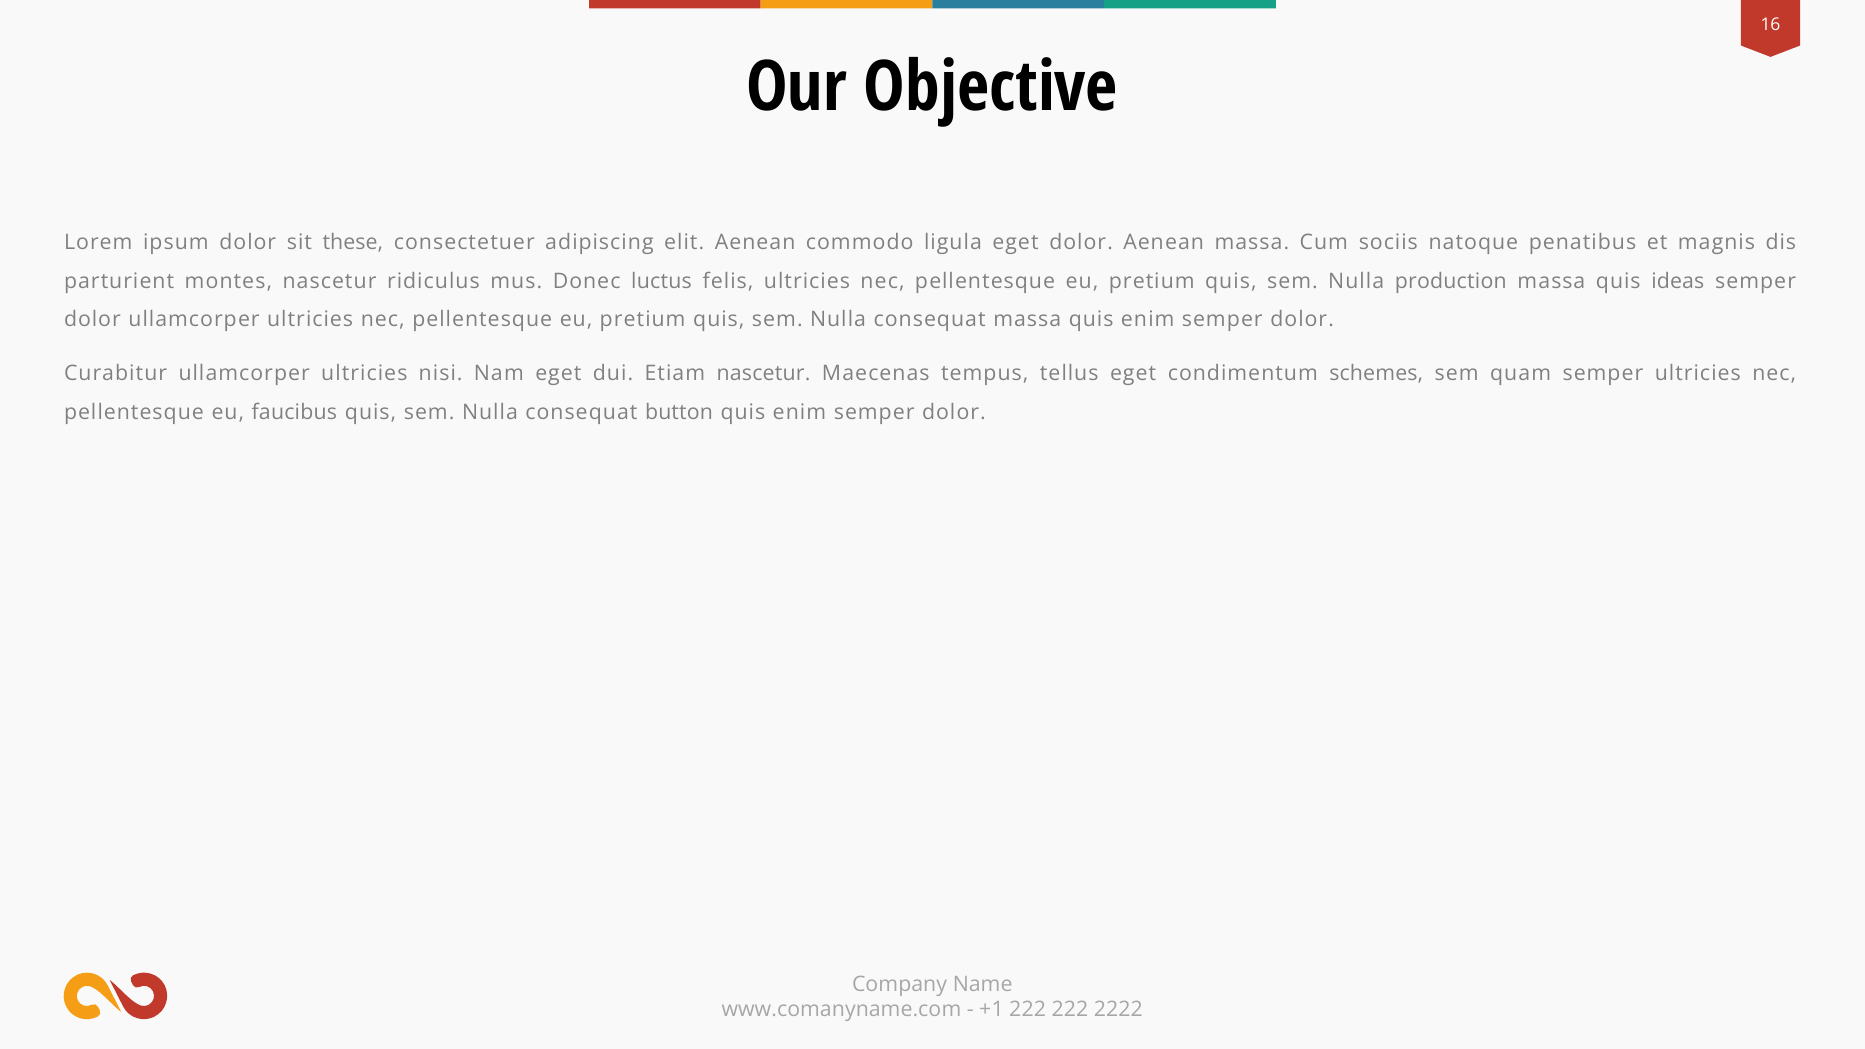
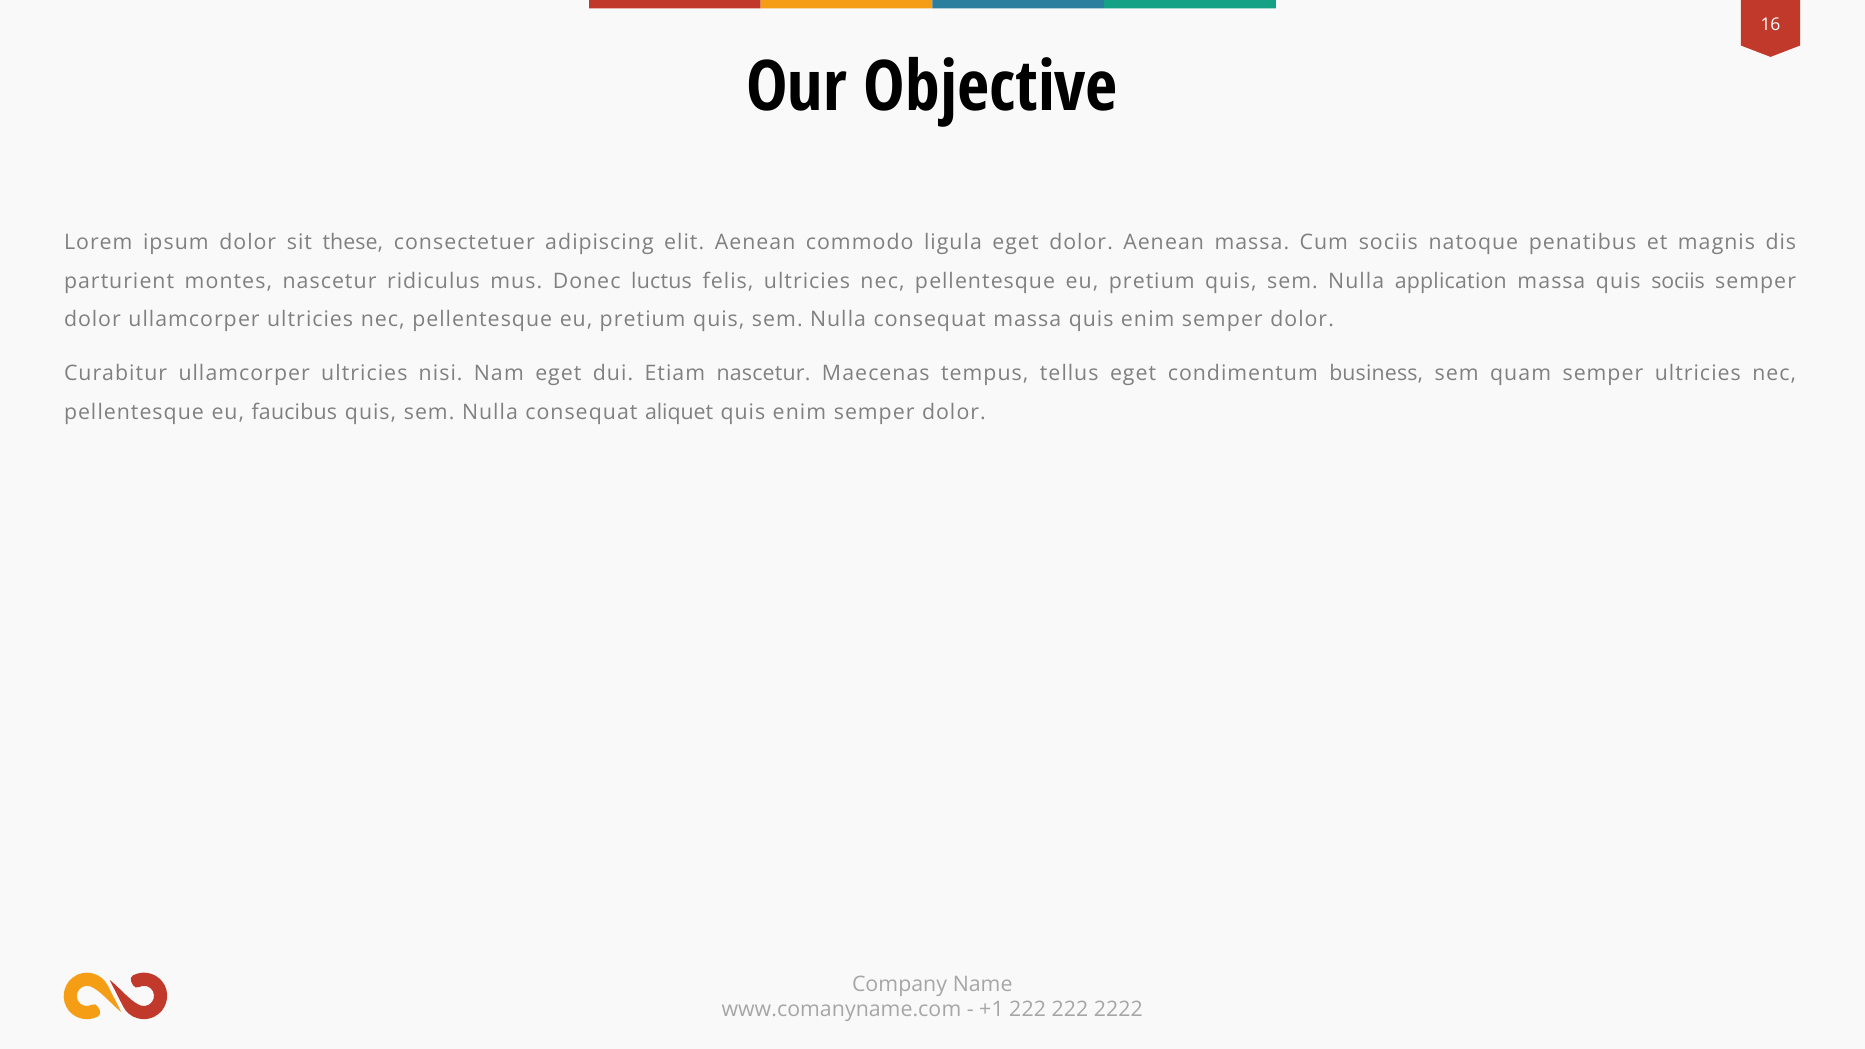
production: production -> application
quis ideas: ideas -> sociis
schemes: schemes -> business
button: button -> aliquet
